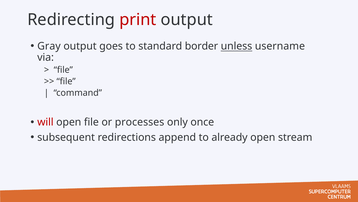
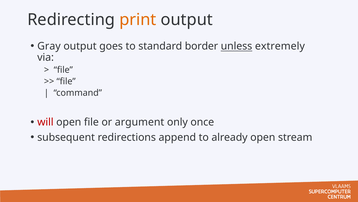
print colour: red -> orange
username: username -> extremely
processes: processes -> argument
